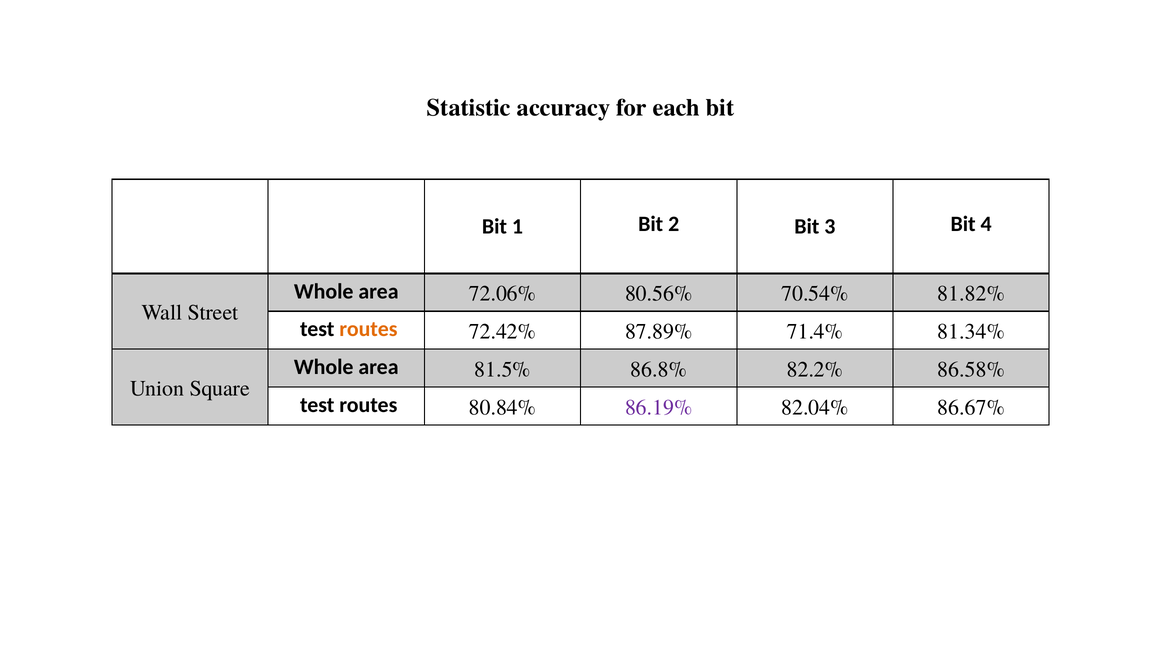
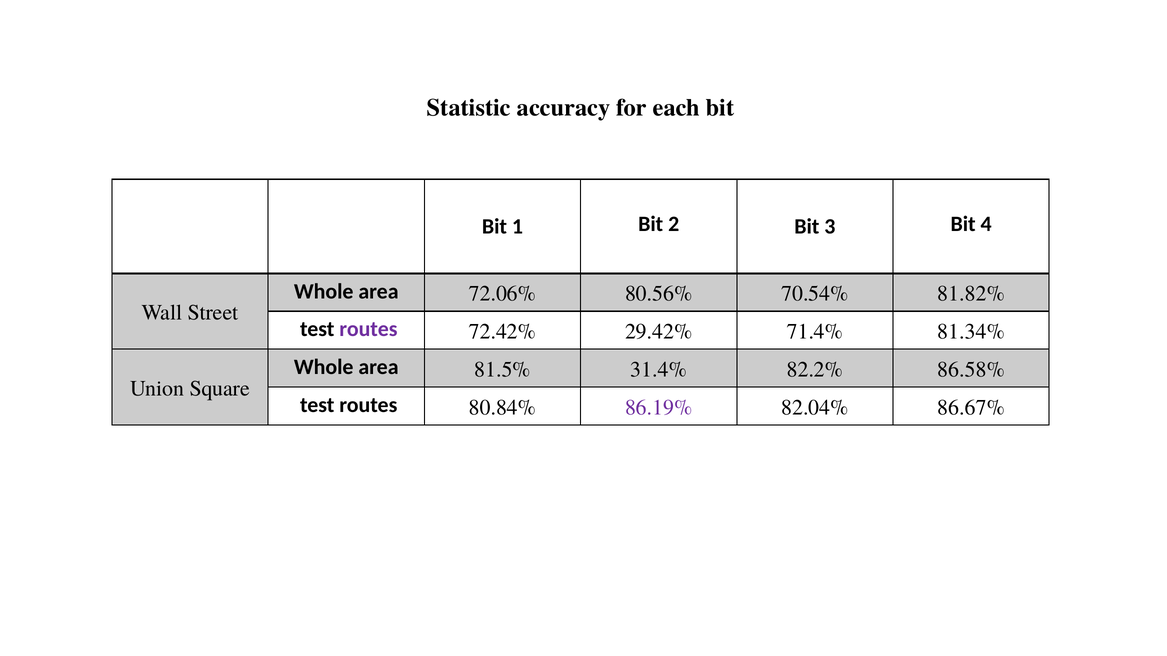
routes at (368, 329) colour: orange -> purple
87.89%: 87.89% -> 29.42%
86.8%: 86.8% -> 31.4%
